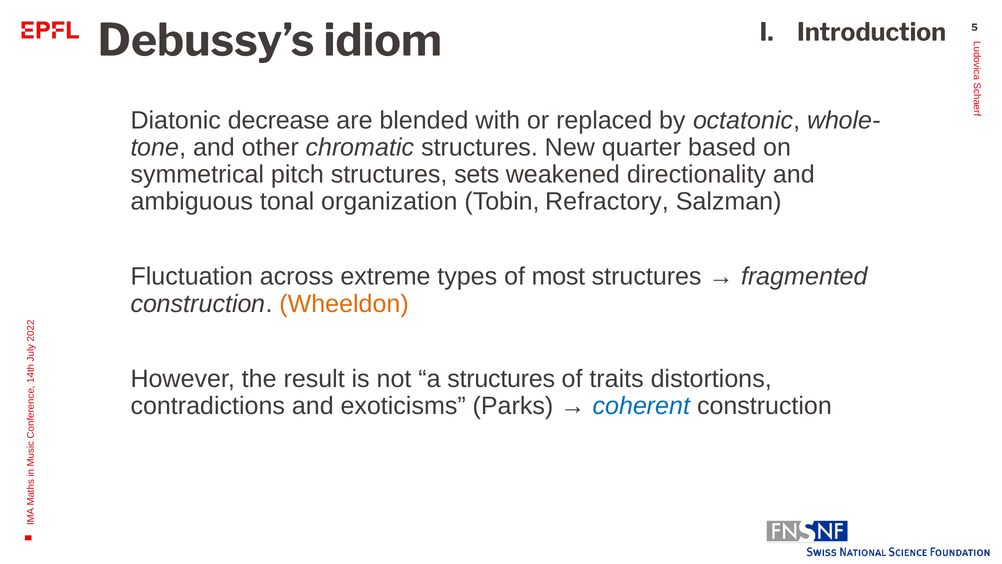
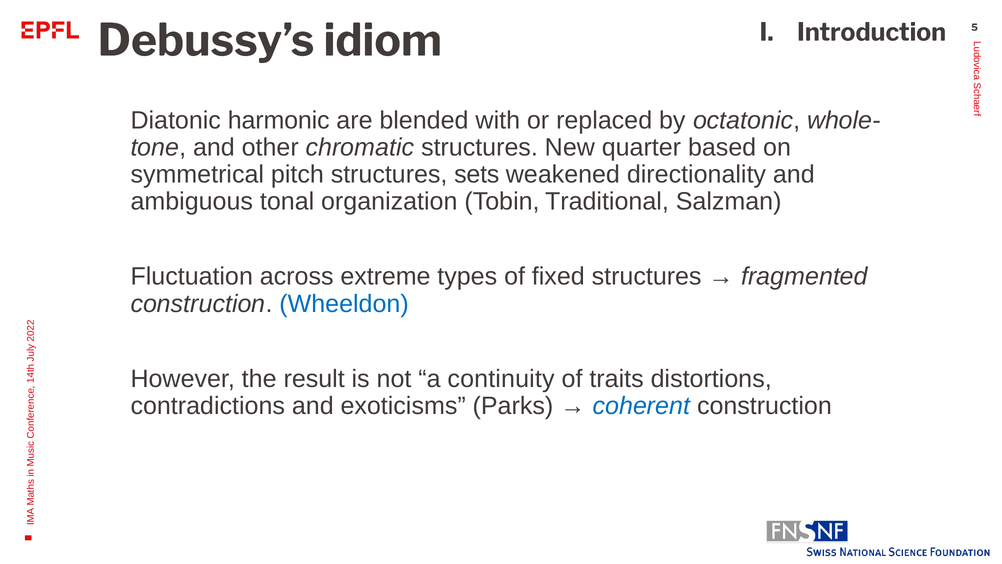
decrease: decrease -> harmonic
Refractory: Refractory -> Traditional
most: most -> fixed
Wheeldon colour: orange -> blue
a structures: structures -> continuity
